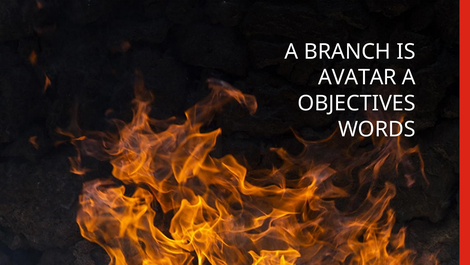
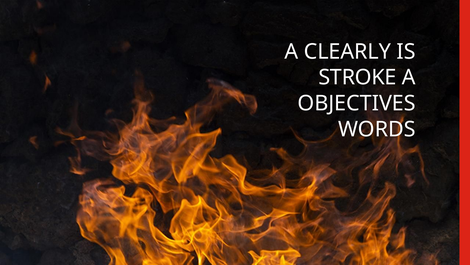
BRANCH: BRANCH -> CLEARLY
AVATAR: AVATAR -> STROKE
